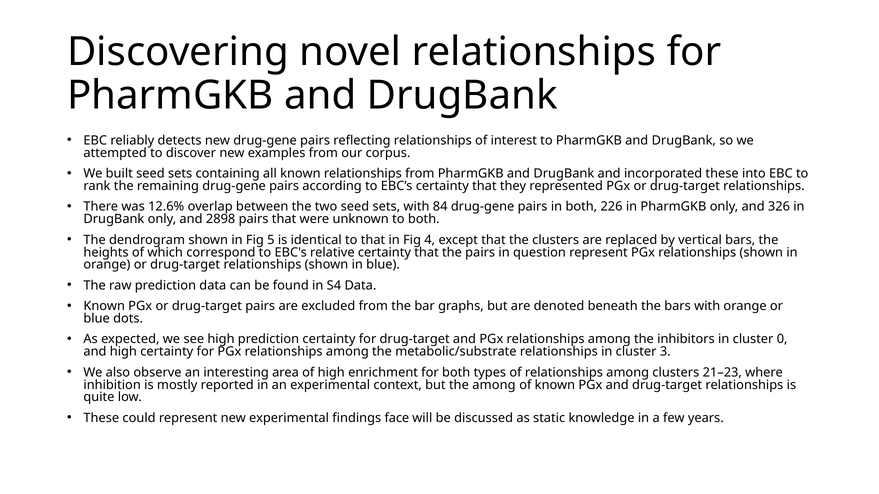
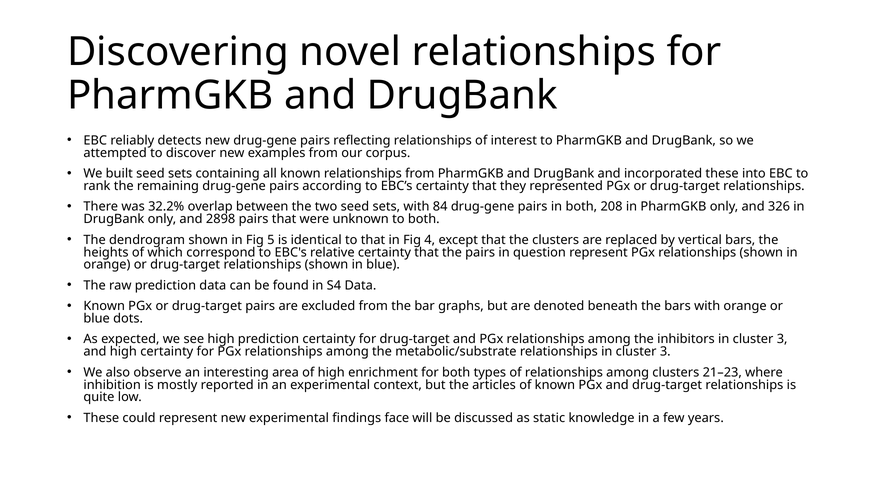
12.6%: 12.6% -> 32.2%
226: 226 -> 208
inhibitors in cluster 0: 0 -> 3
the among: among -> articles
